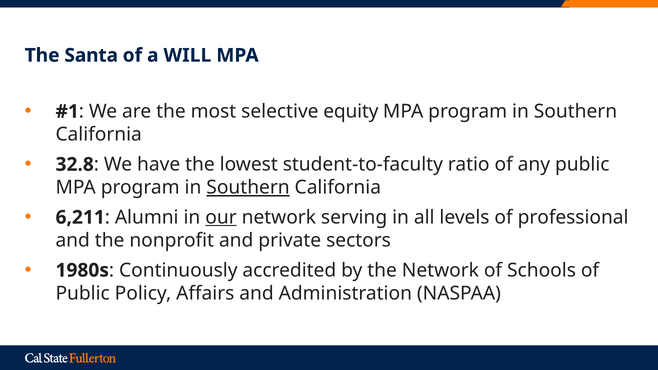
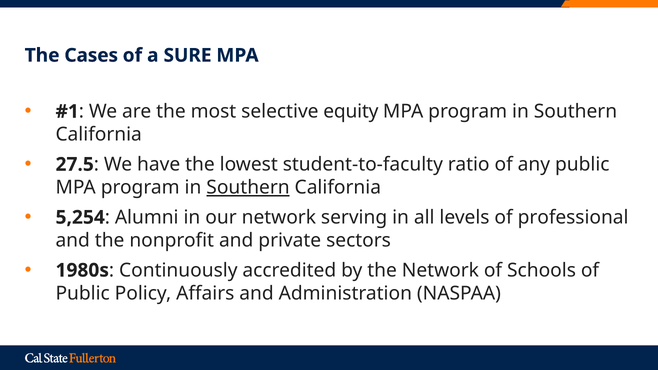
Santa: Santa -> Cases
WILL: WILL -> SURE
32.8: 32.8 -> 27.5
6,211: 6,211 -> 5,254
our underline: present -> none
